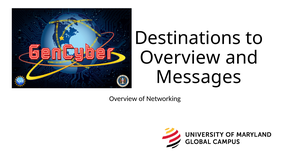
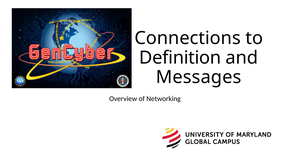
Destinations: Destinations -> Connections
Overview at (180, 58): Overview -> Definition
